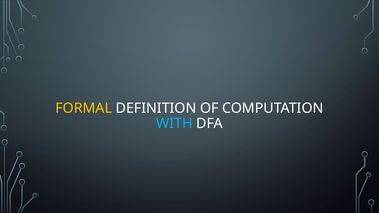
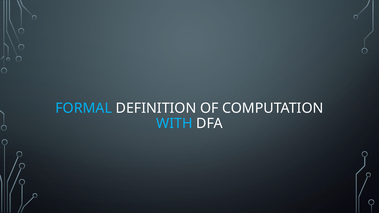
FORMAL colour: yellow -> light blue
